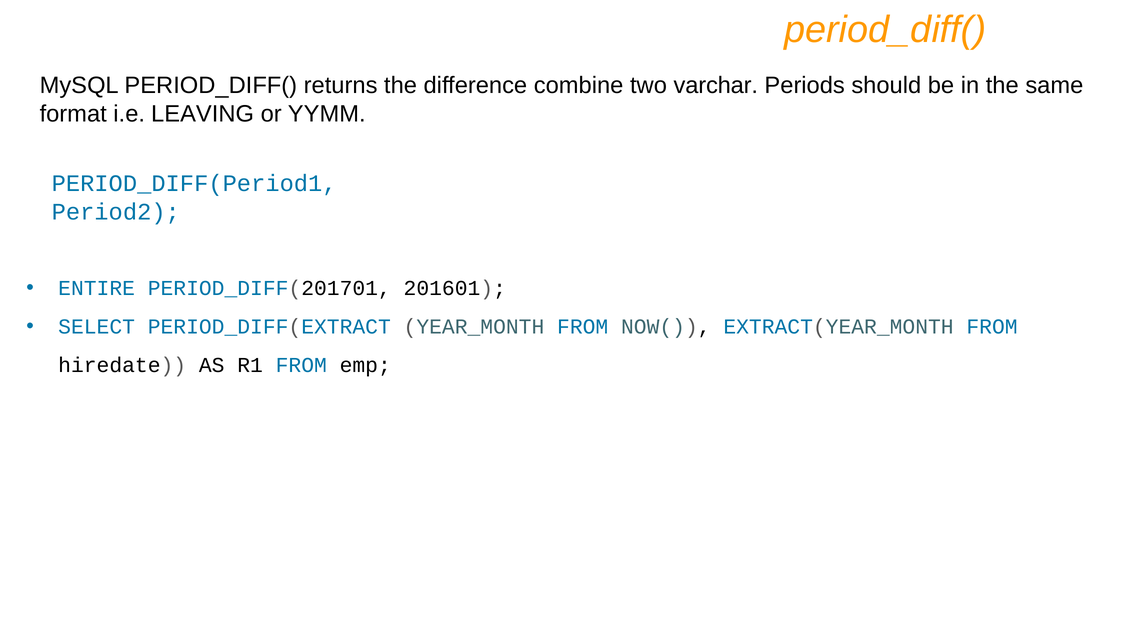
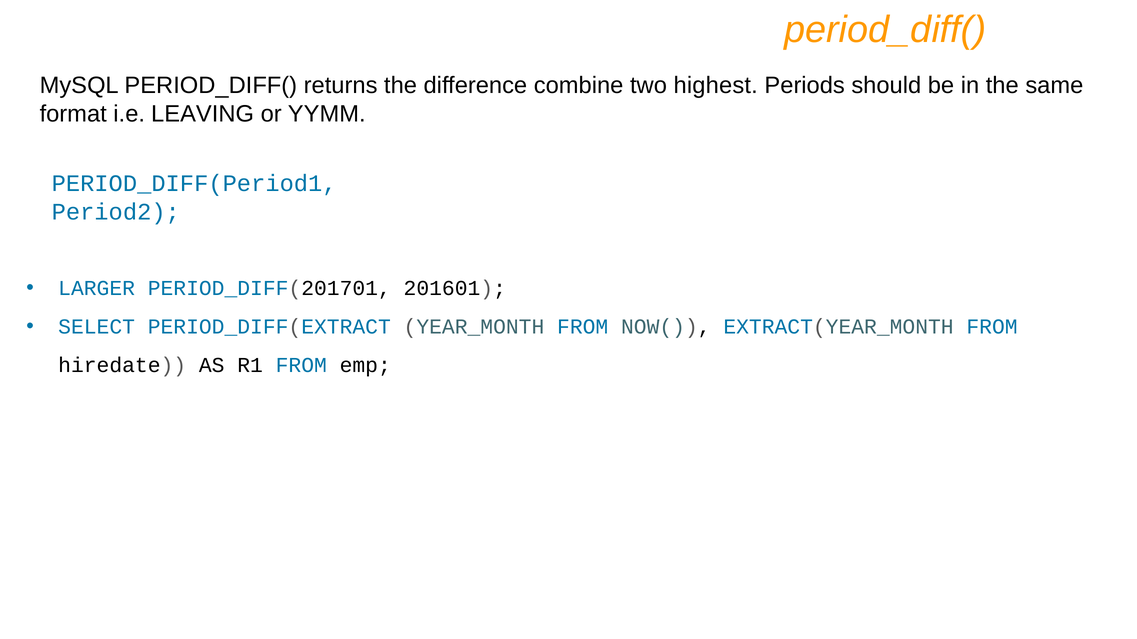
varchar: varchar -> highest
ENTIRE: ENTIRE -> LARGER
